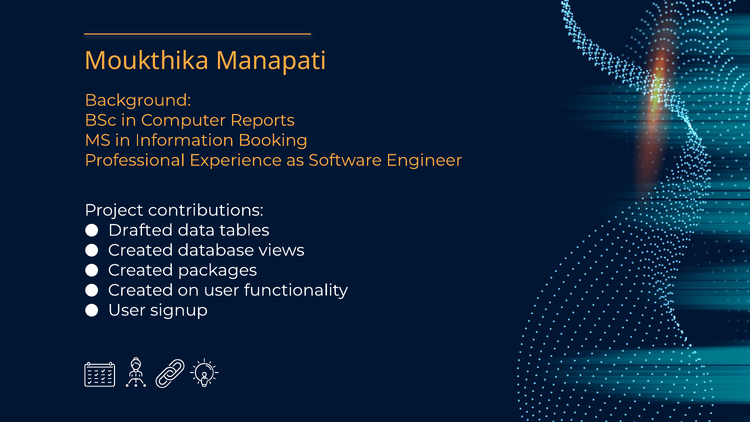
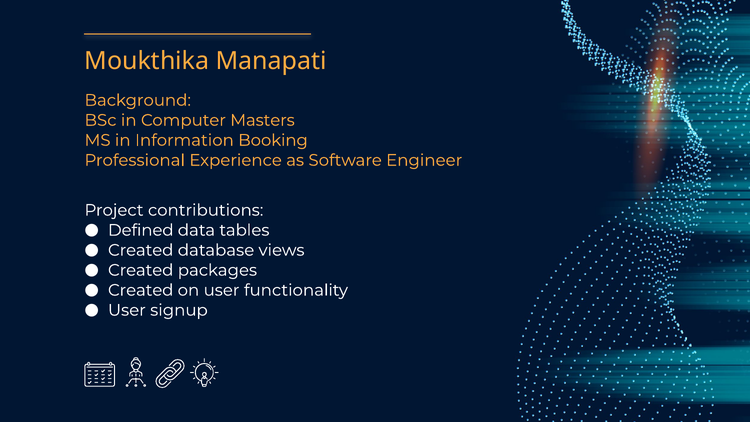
Reports: Reports -> Masters
Drafted: Drafted -> Defined
